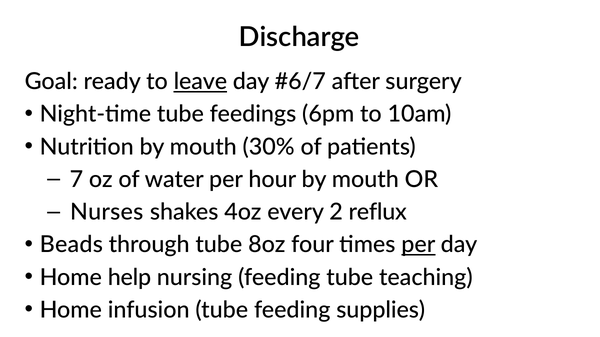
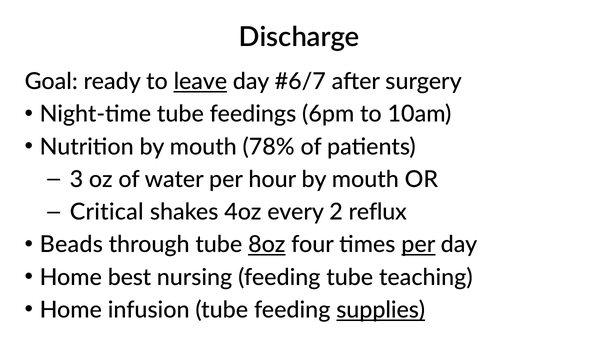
30%: 30% -> 78%
7: 7 -> 3
Nurses: Nurses -> Critical
8oz underline: none -> present
help: help -> best
supplies underline: none -> present
